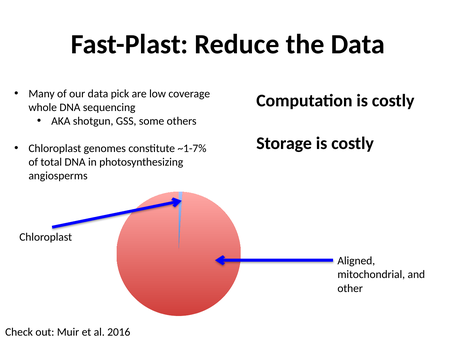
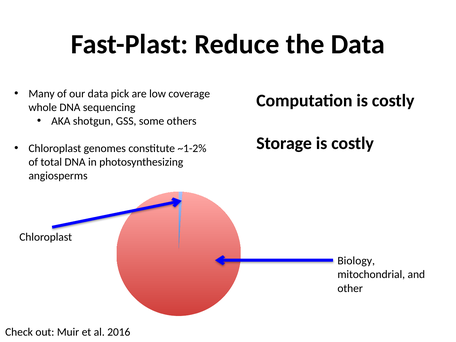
~1-7%: ~1-7% -> ~1-2%
Aligned: Aligned -> Biology
